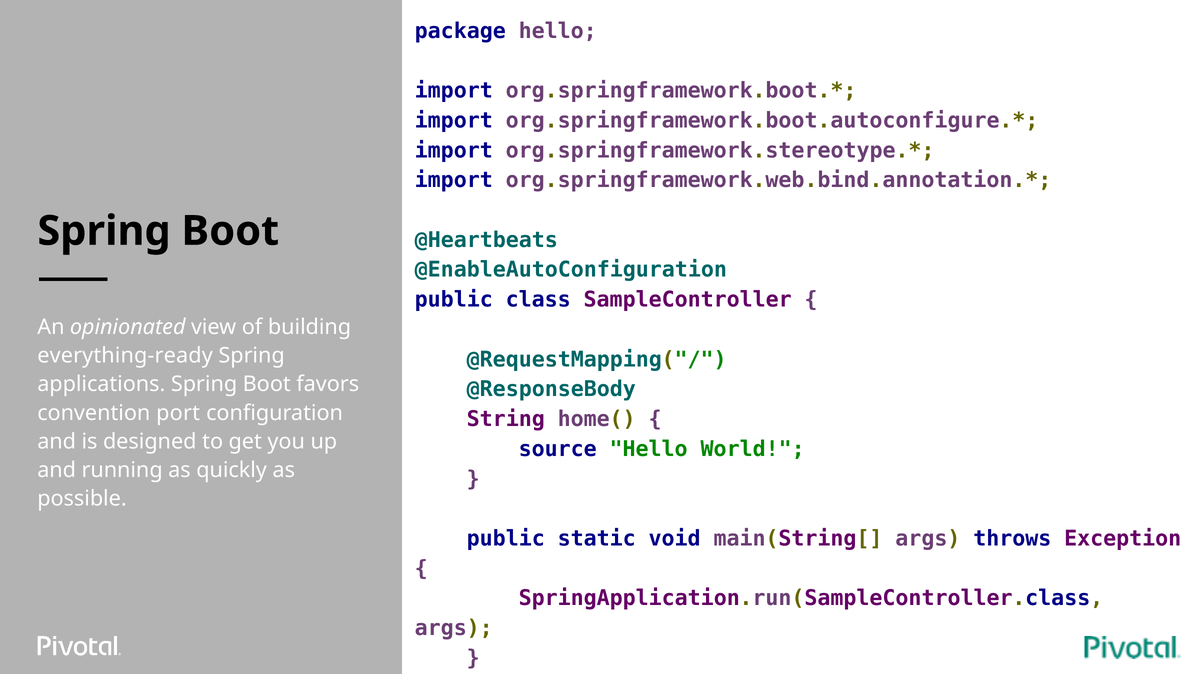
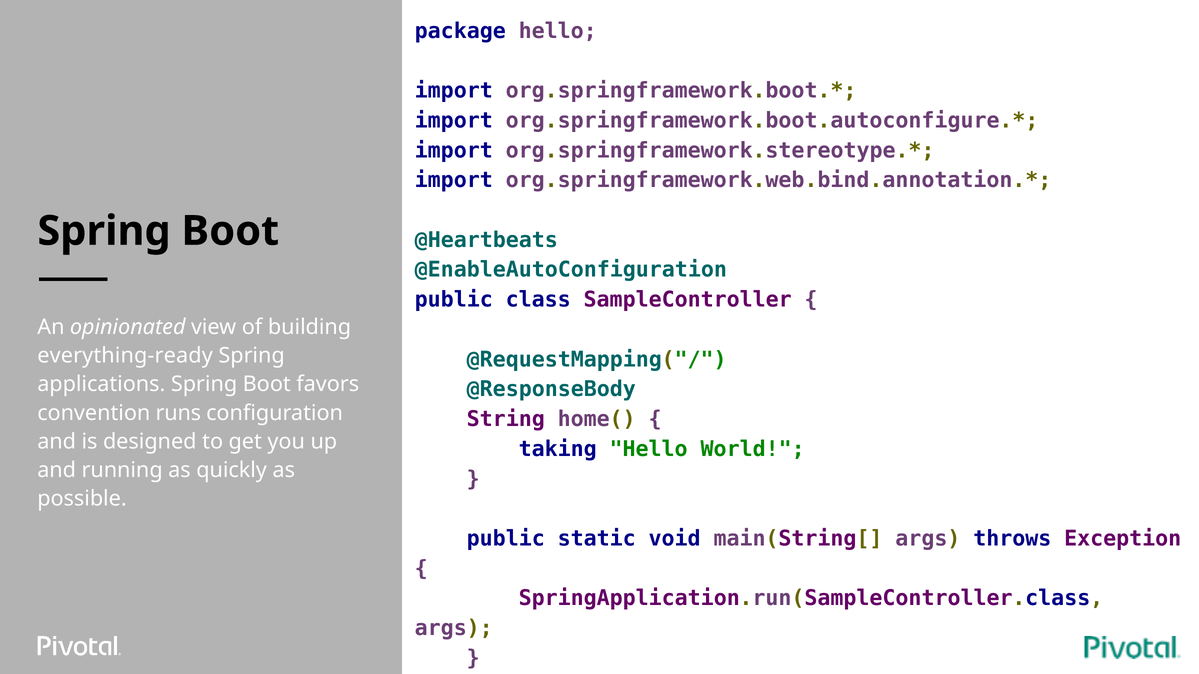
port: port -> runs
source: source -> taking
